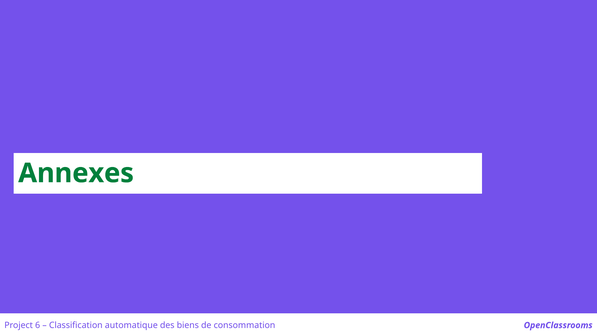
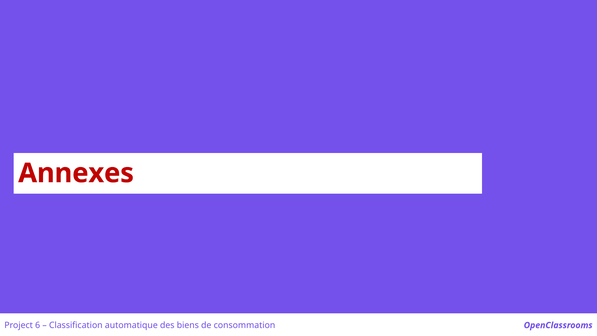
Annexes colour: green -> red
